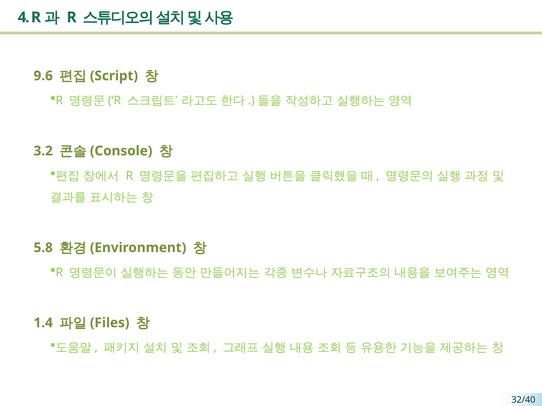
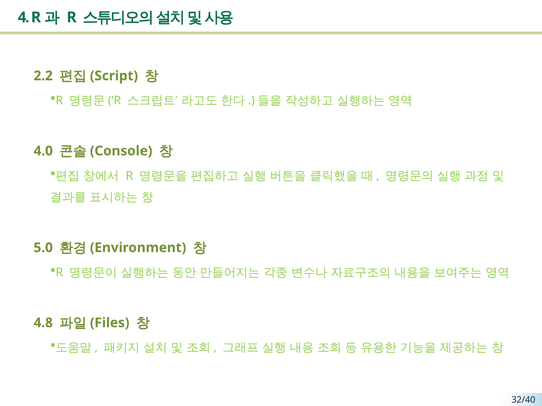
9.6: 9.6 -> 2.2
3.2: 3.2 -> 4.0
5.8: 5.8 -> 5.0
1.4: 1.4 -> 4.8
